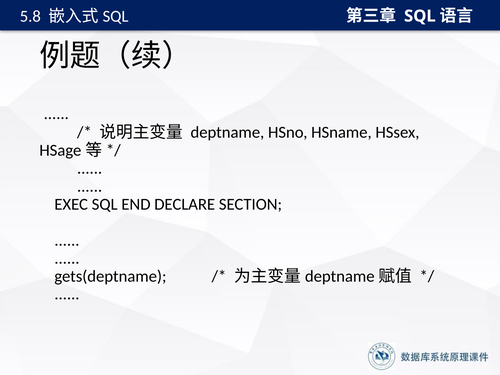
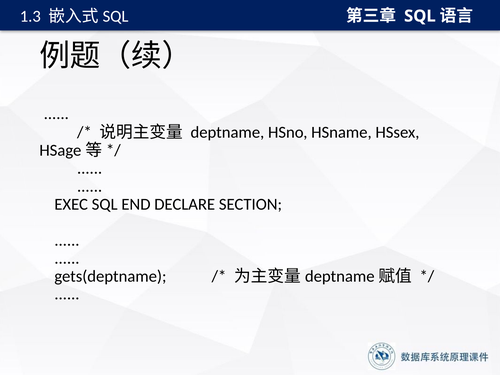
5.8: 5.8 -> 1.3
